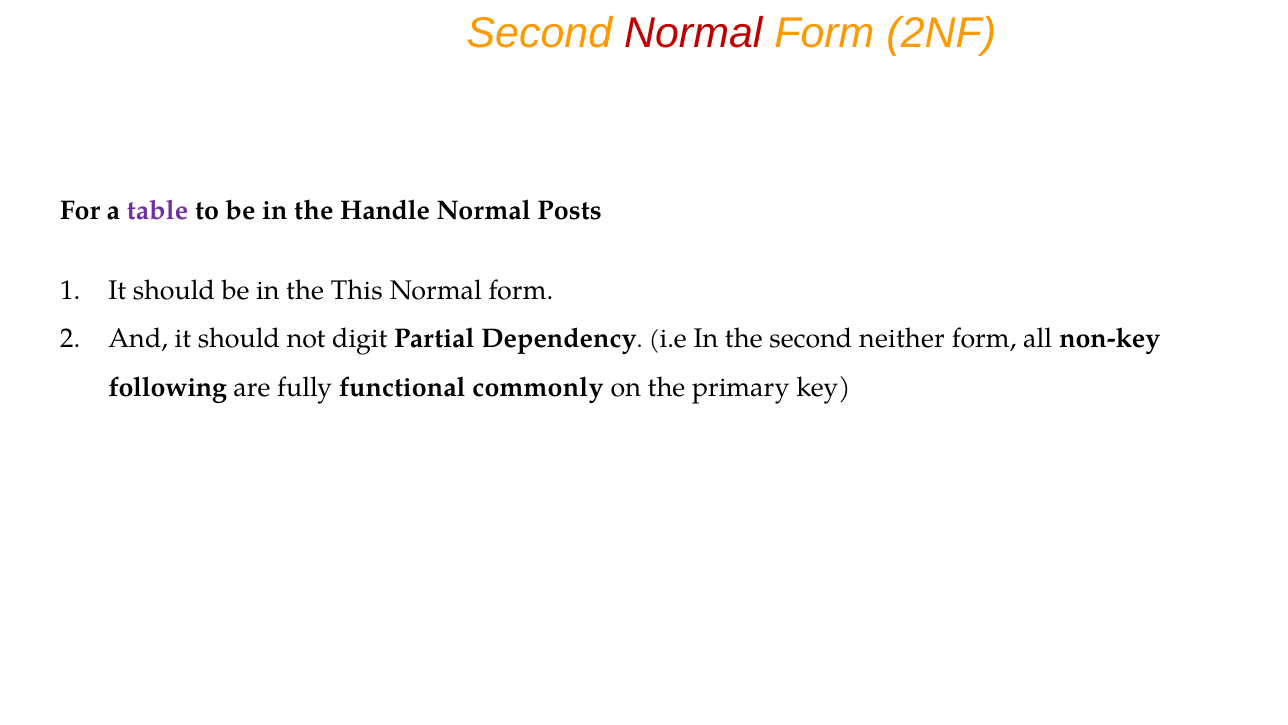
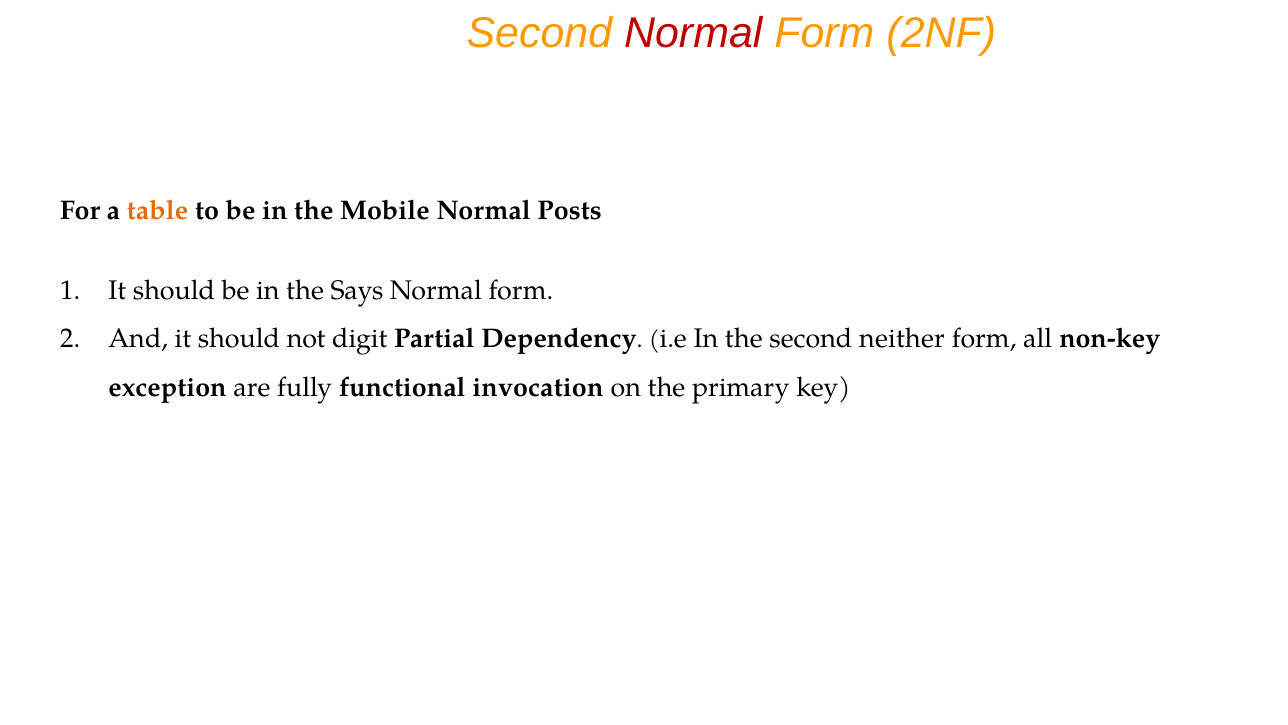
table colour: purple -> orange
Handle: Handle -> Mobile
This: This -> Says
following: following -> exception
commonly: commonly -> invocation
